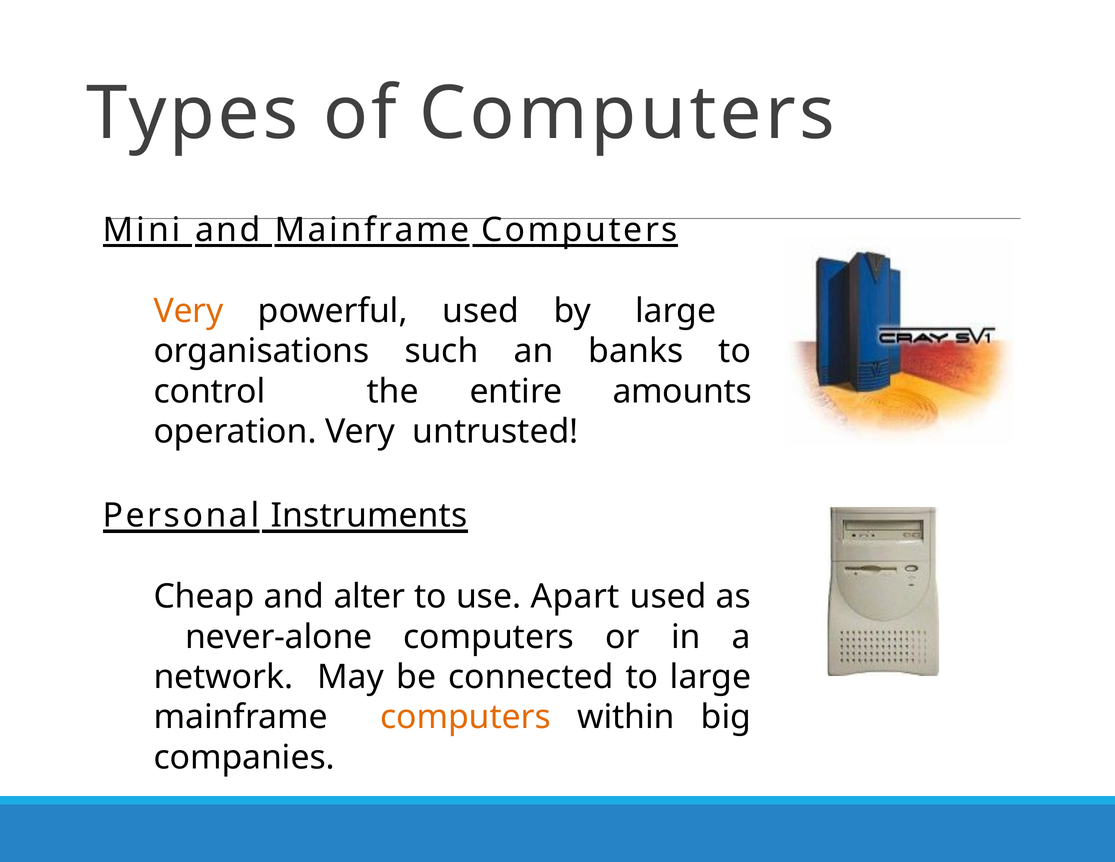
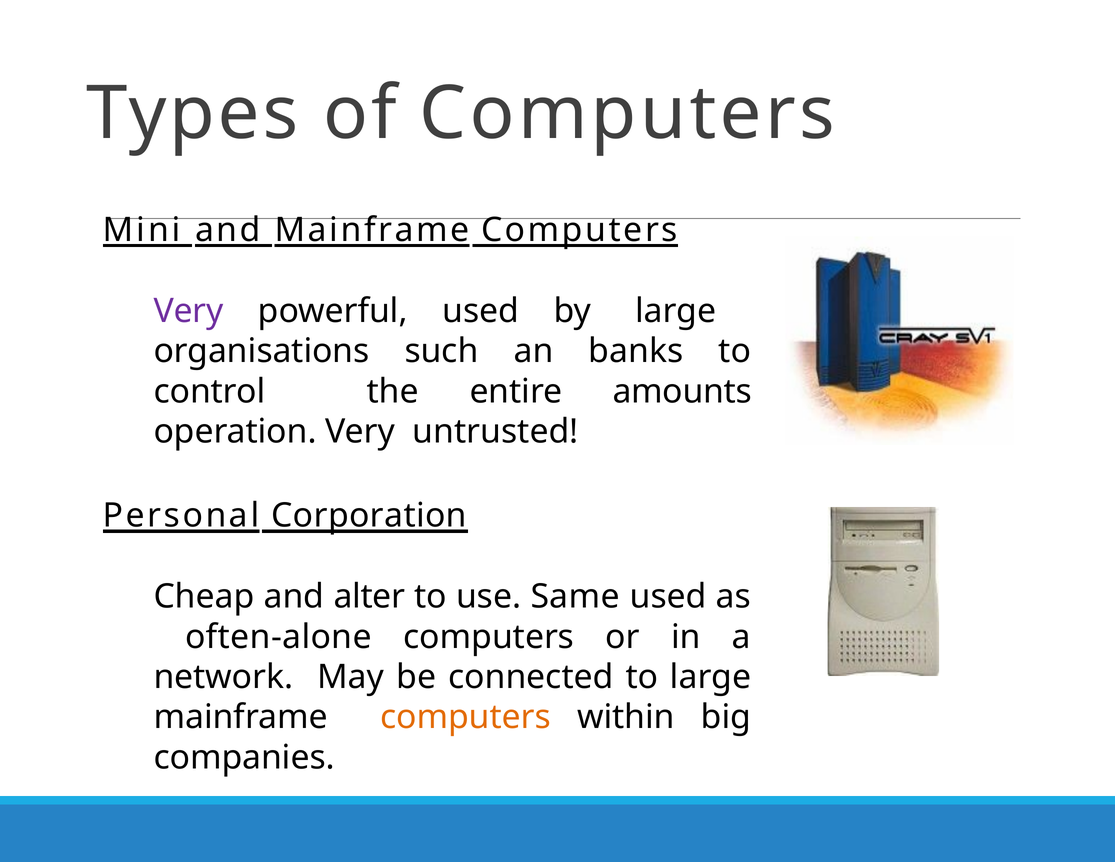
Very at (189, 311) colour: orange -> purple
Instruments: Instruments -> Corporation
Apart: Apart -> Same
never-alone: never-alone -> often-alone
